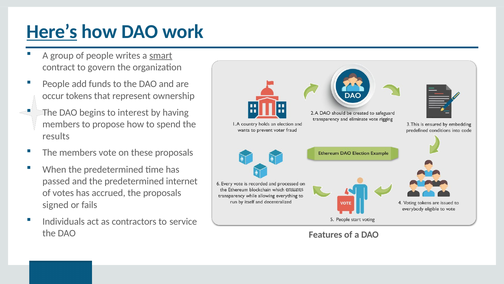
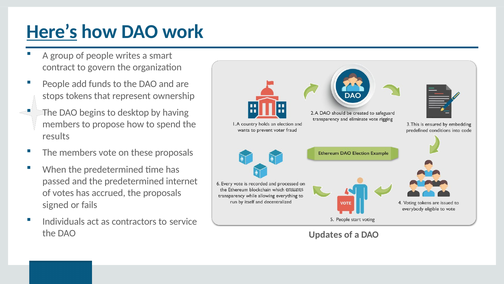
smart underline: present -> none
occur: occur -> stops
interest: interest -> desktop
Features: Features -> Updates
